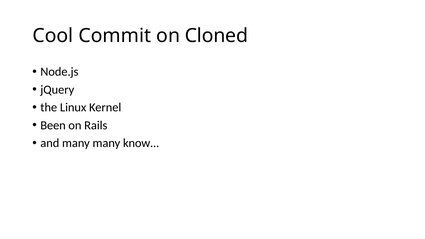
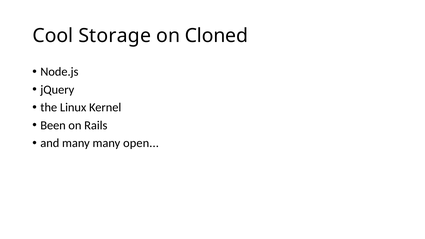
Commit: Commit -> Storage
know: know -> open
